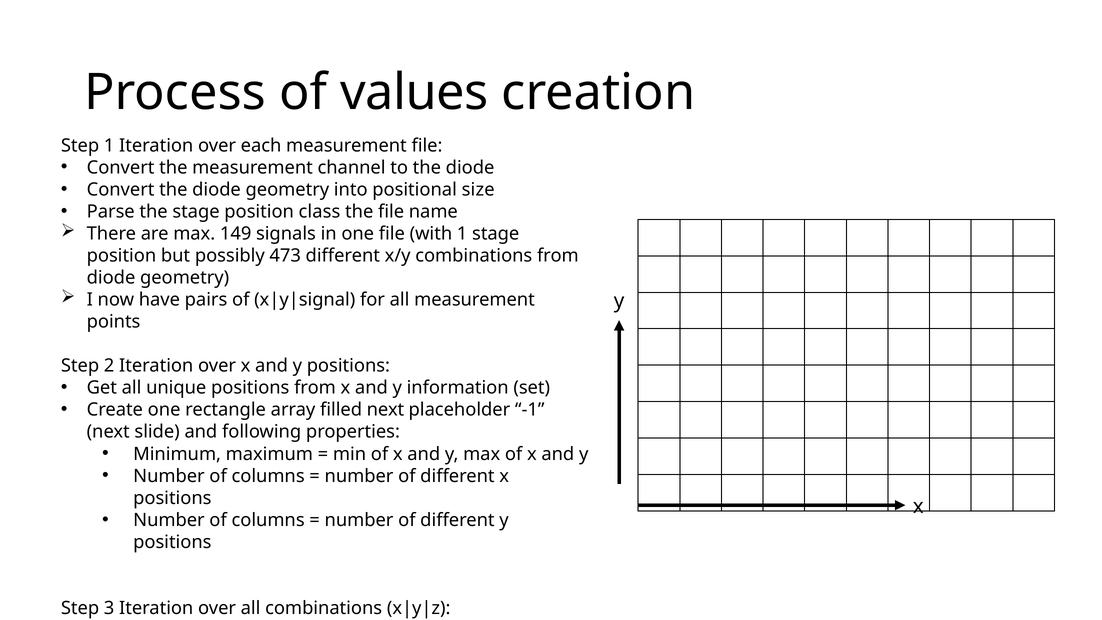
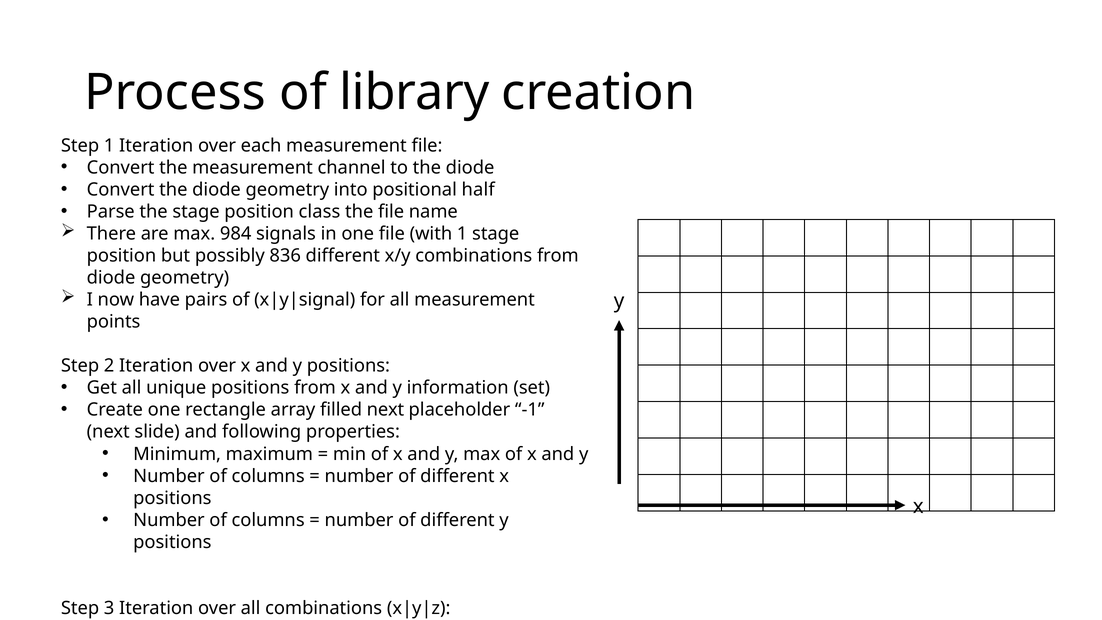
values: values -> library
size: size -> half
149: 149 -> 984
473: 473 -> 836
